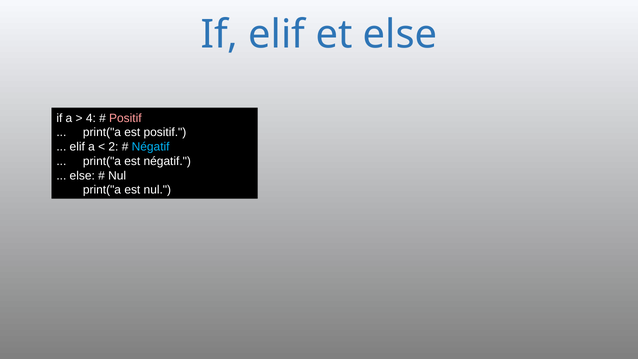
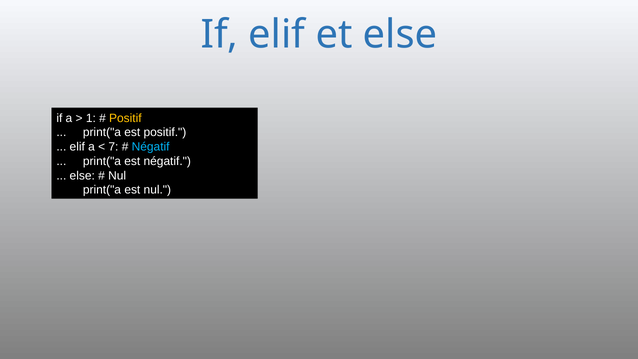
4: 4 -> 1
Positif at (125, 118) colour: pink -> yellow
2: 2 -> 7
